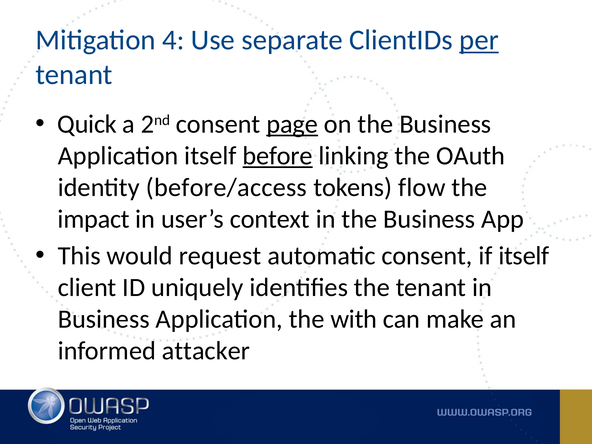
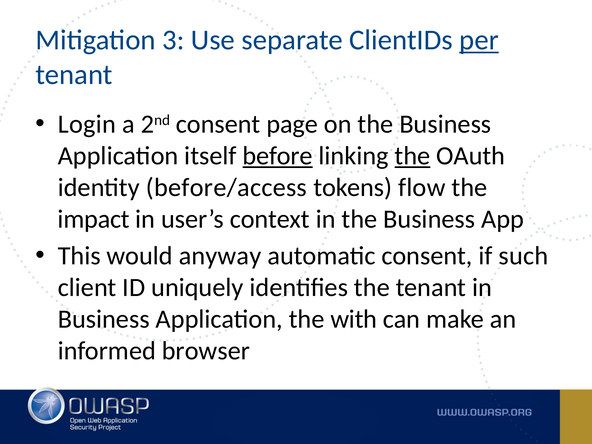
4: 4 -> 3
Quick: Quick -> Login
page underline: present -> none
the at (412, 156) underline: none -> present
request: request -> anyway
if itself: itself -> such
attacker: attacker -> browser
